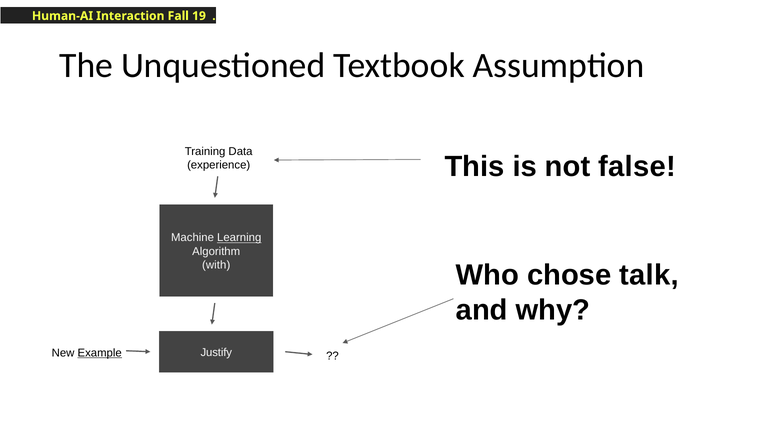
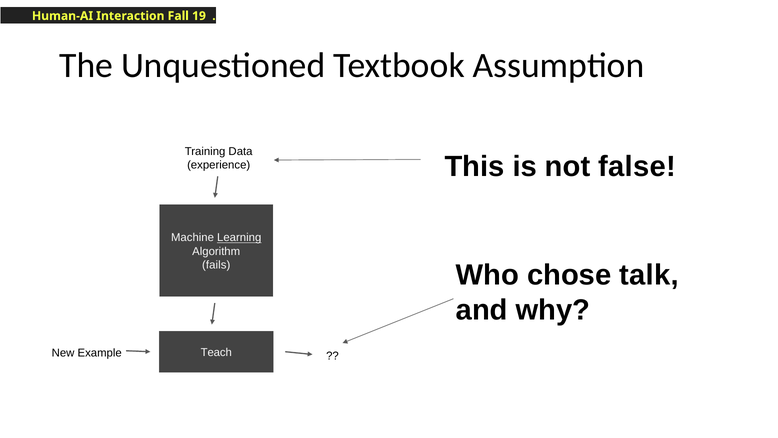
with: with -> fails
Justify: Justify -> Teach
Example underline: present -> none
